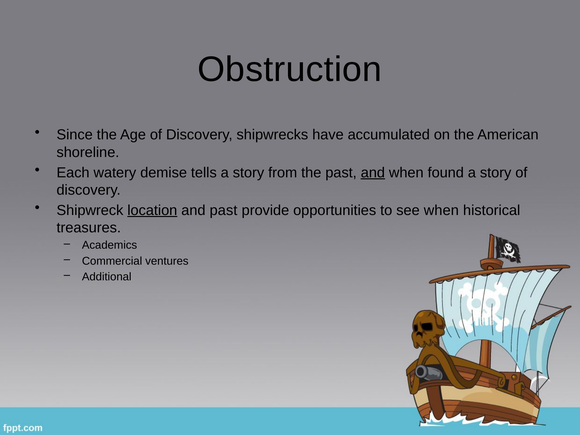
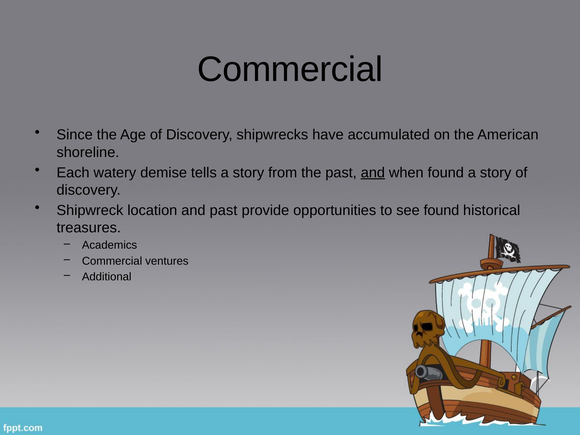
Obstruction at (290, 70): Obstruction -> Commercial
location underline: present -> none
see when: when -> found
